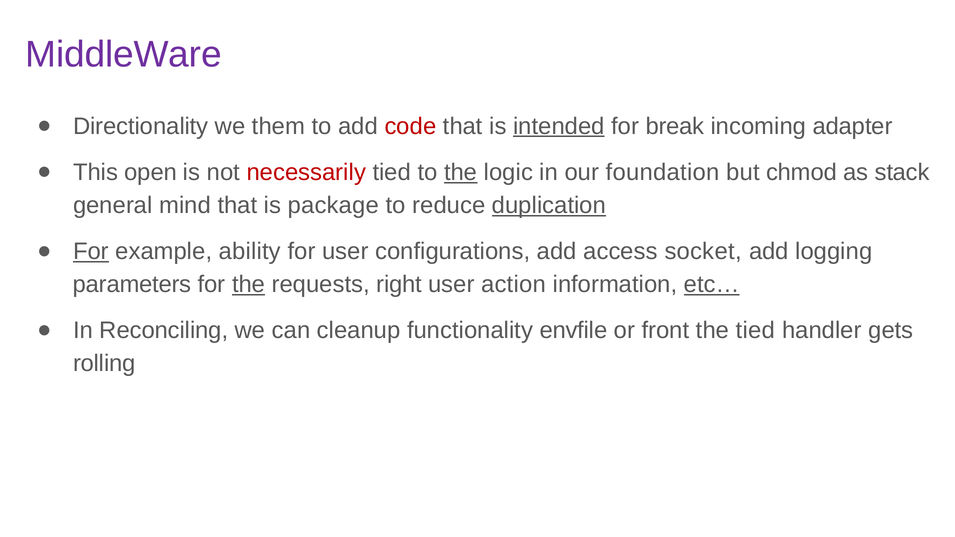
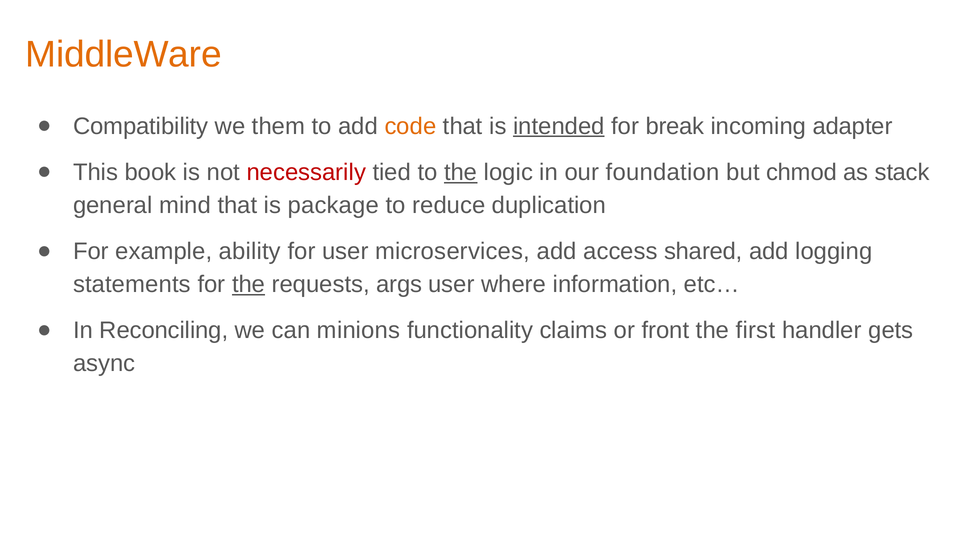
MiddleWare colour: purple -> orange
Directionality: Directionality -> Compatibility
code colour: red -> orange
open: open -> book
duplication underline: present -> none
For at (91, 252) underline: present -> none
configurations: configurations -> microservices
socket: socket -> shared
parameters: parameters -> statements
right: right -> args
action: action -> where
etc… underline: present -> none
cleanup: cleanup -> minions
envfile: envfile -> claims
the tied: tied -> first
rolling: rolling -> async
